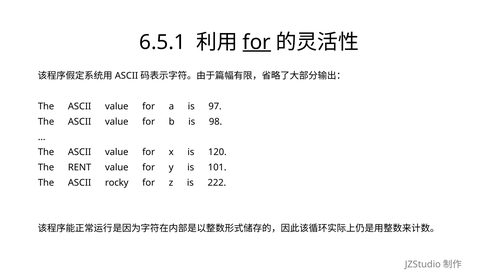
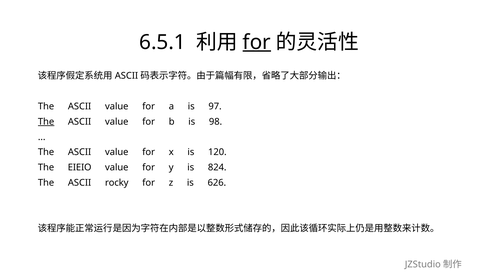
The at (46, 122) underline: none -> present
RENT: RENT -> EIEIO
101: 101 -> 824
222: 222 -> 626
